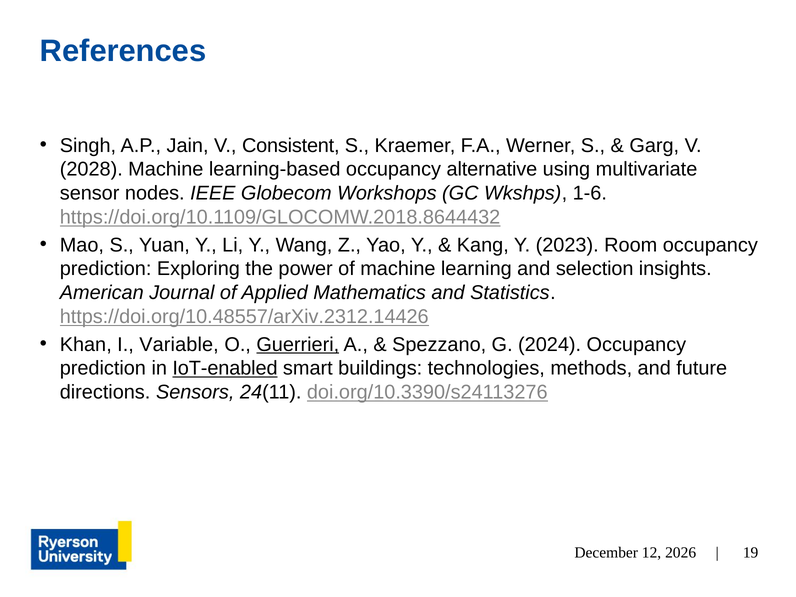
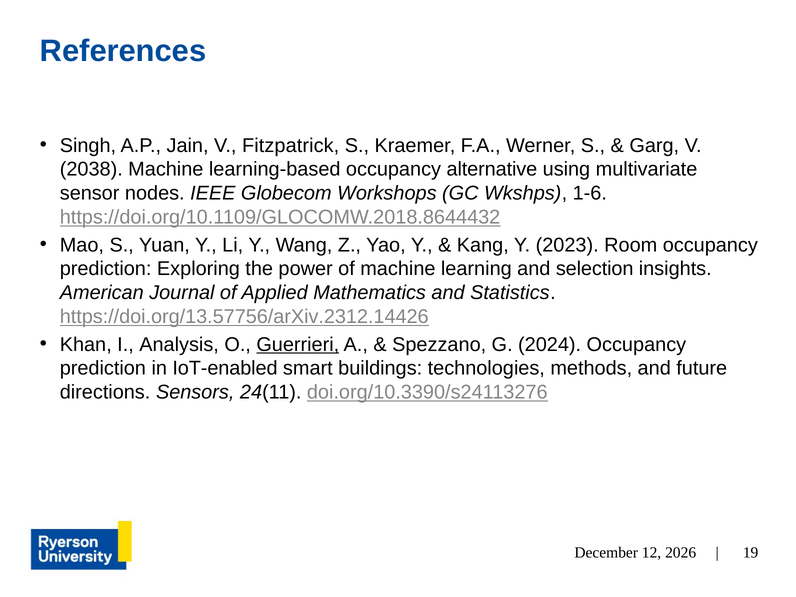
Consistent: Consistent -> Fitzpatrick
2028: 2028 -> 2038
https://doi.org/10.48557/arXiv.2312.14426: https://doi.org/10.48557/arXiv.2312.14426 -> https://doi.org/13.57756/arXiv.2312.14426
Variable: Variable -> Analysis
IoT-enabled underline: present -> none
